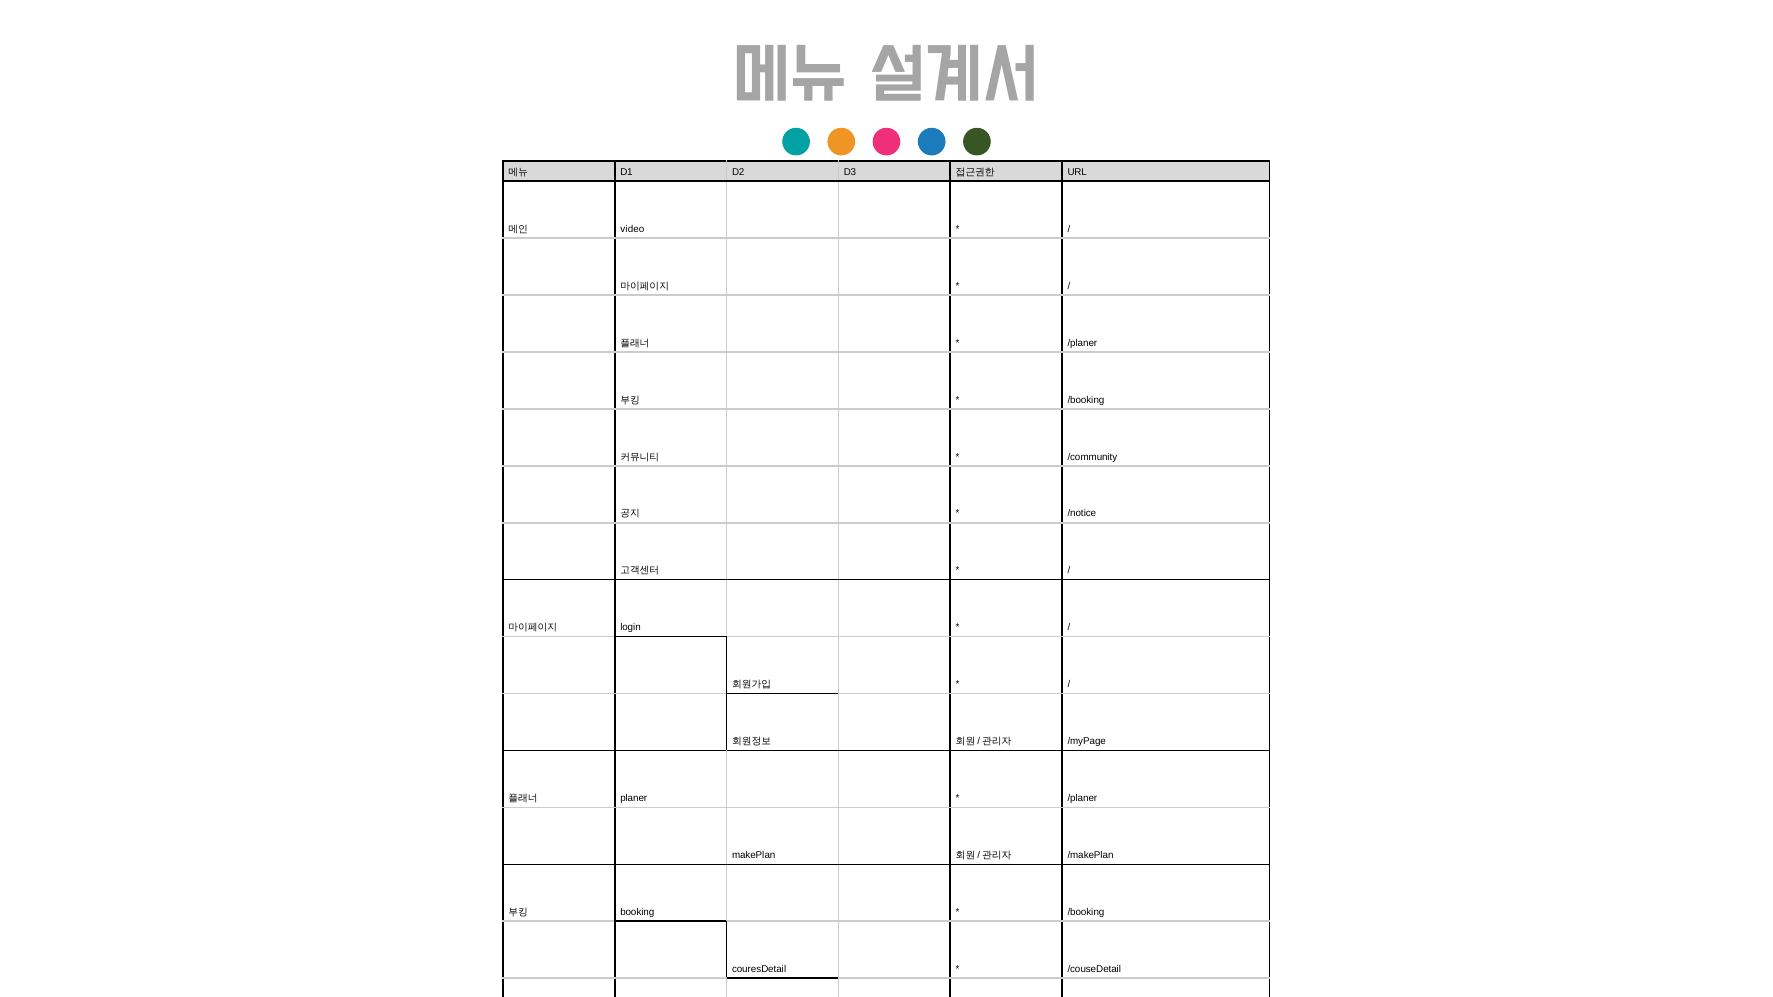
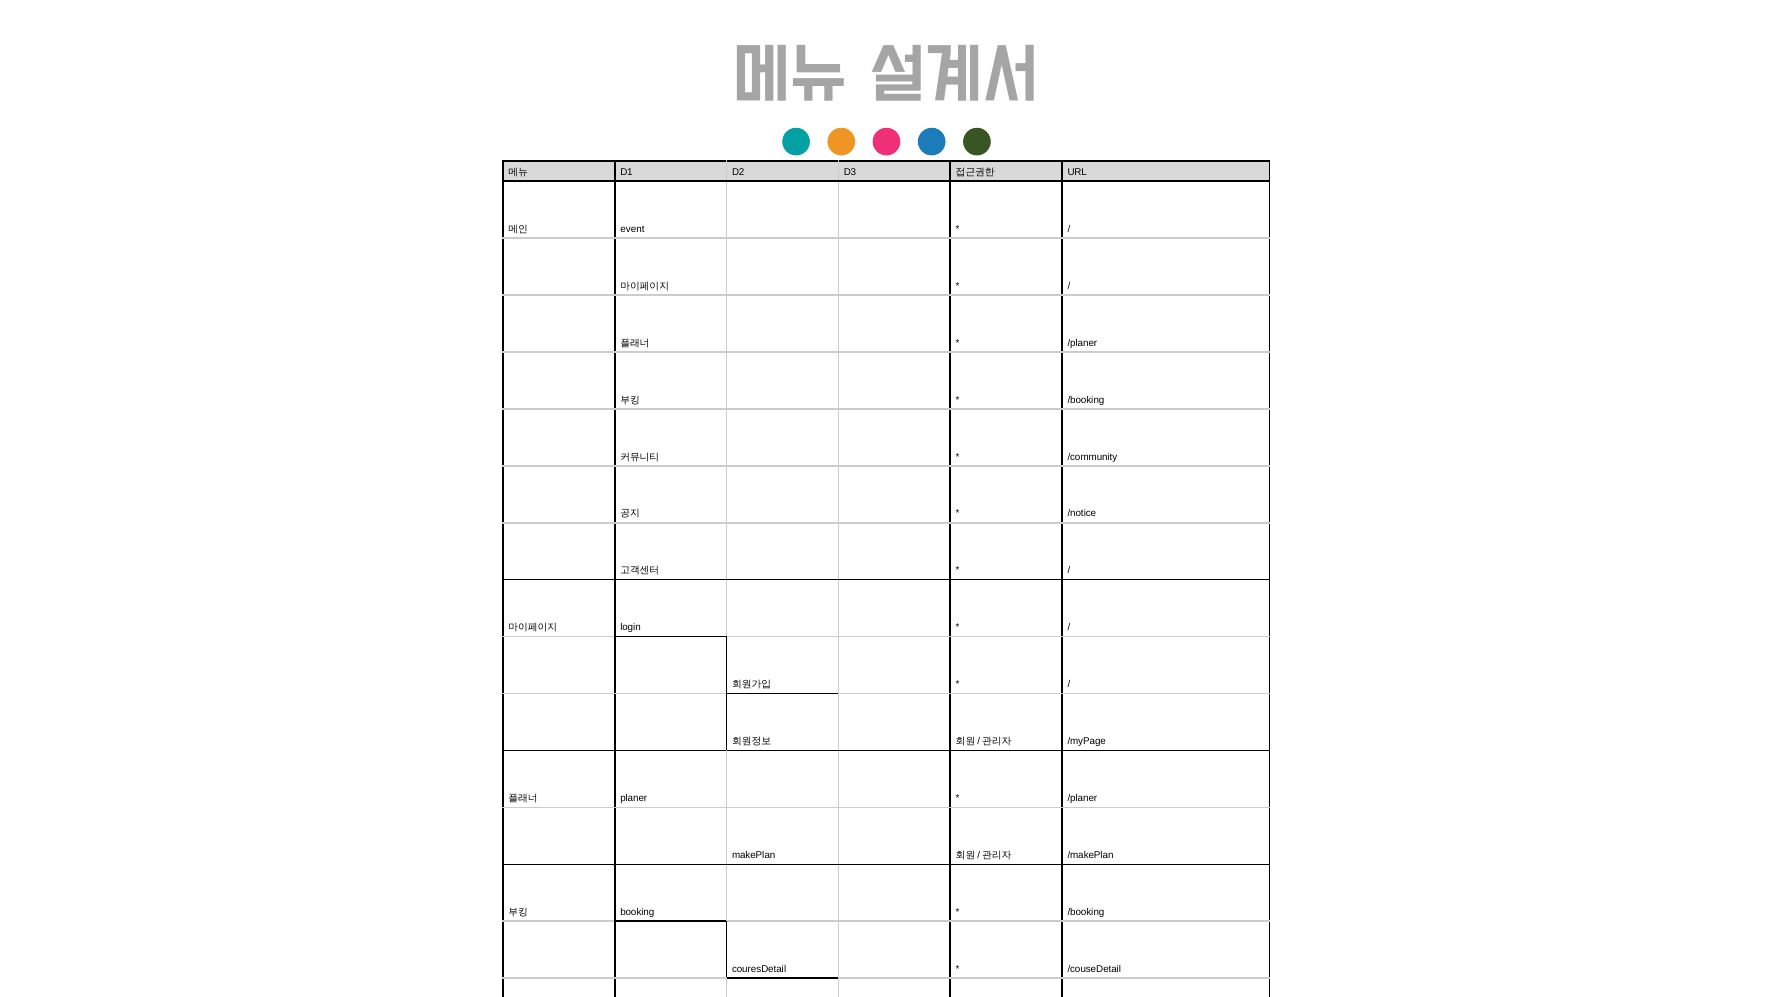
video at (632, 229): video -> event
